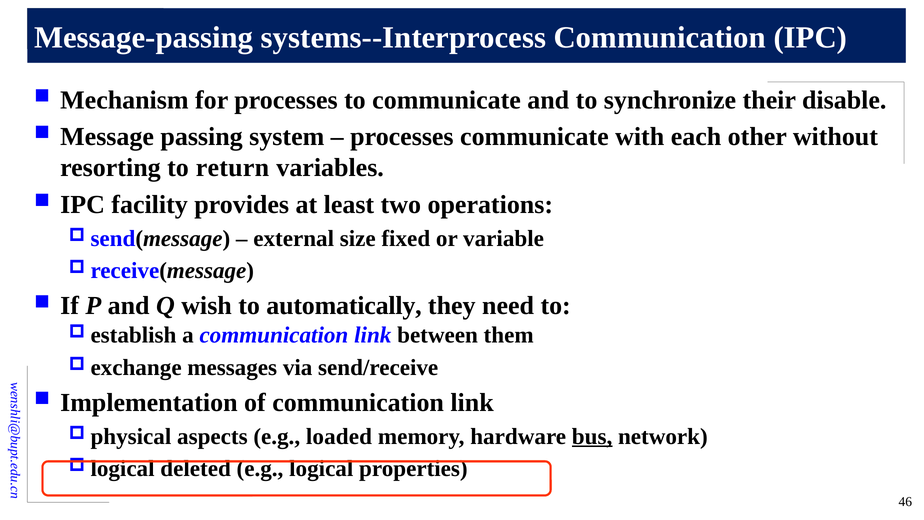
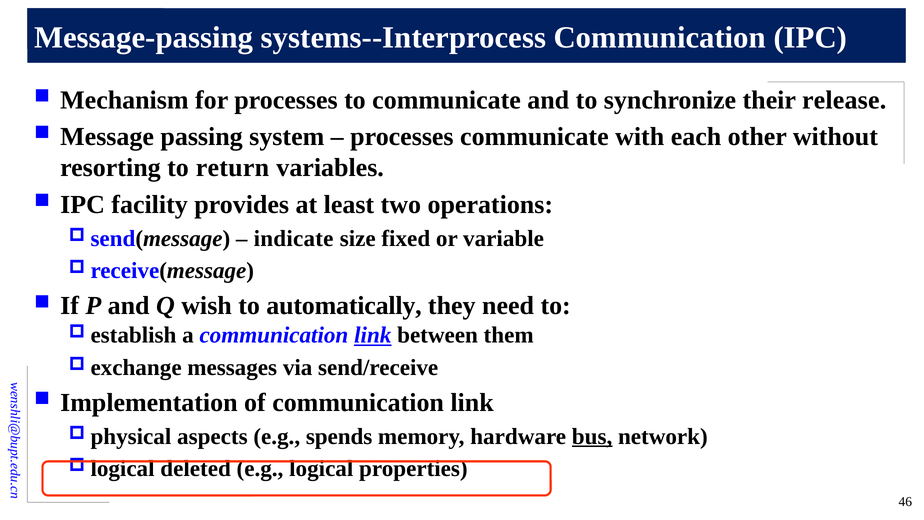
disable: disable -> release
external: external -> indicate
link at (373, 335) underline: none -> present
loaded: loaded -> spends
